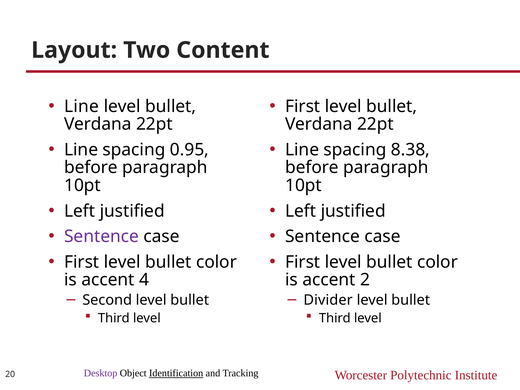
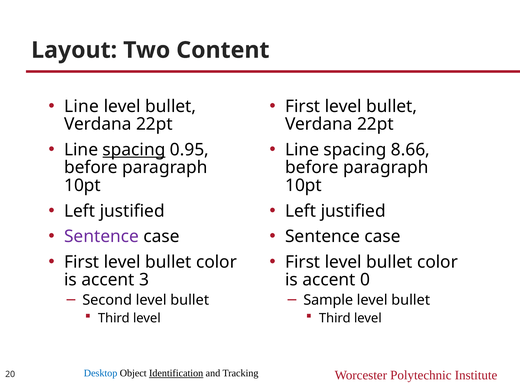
spacing at (134, 150) underline: none -> present
8.38: 8.38 -> 8.66
4: 4 -> 3
2: 2 -> 0
Divider: Divider -> Sample
Desktop colour: purple -> blue
